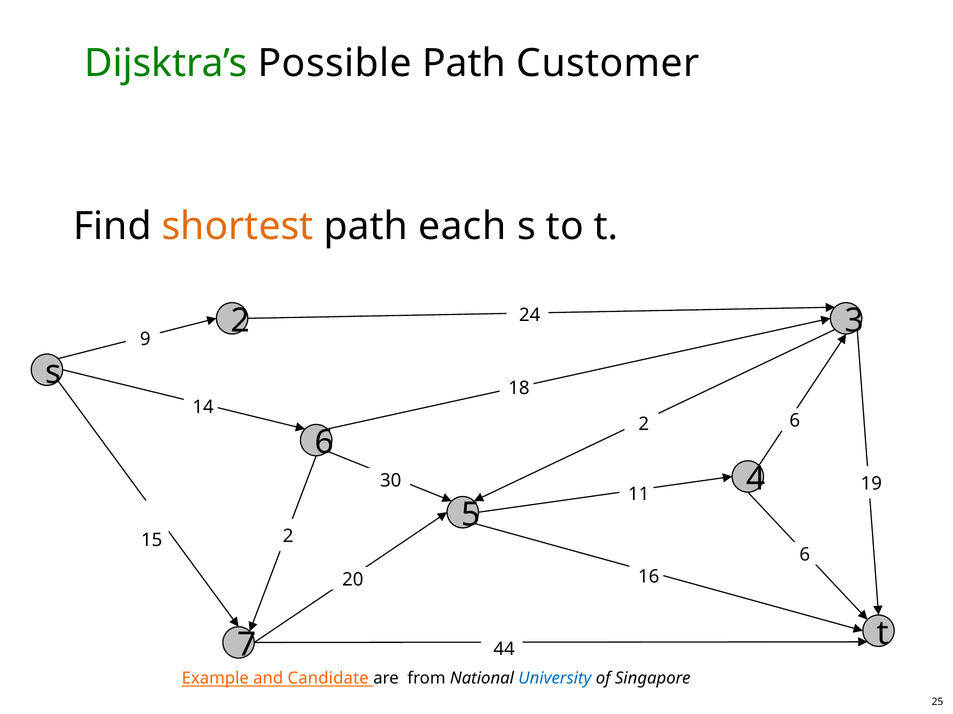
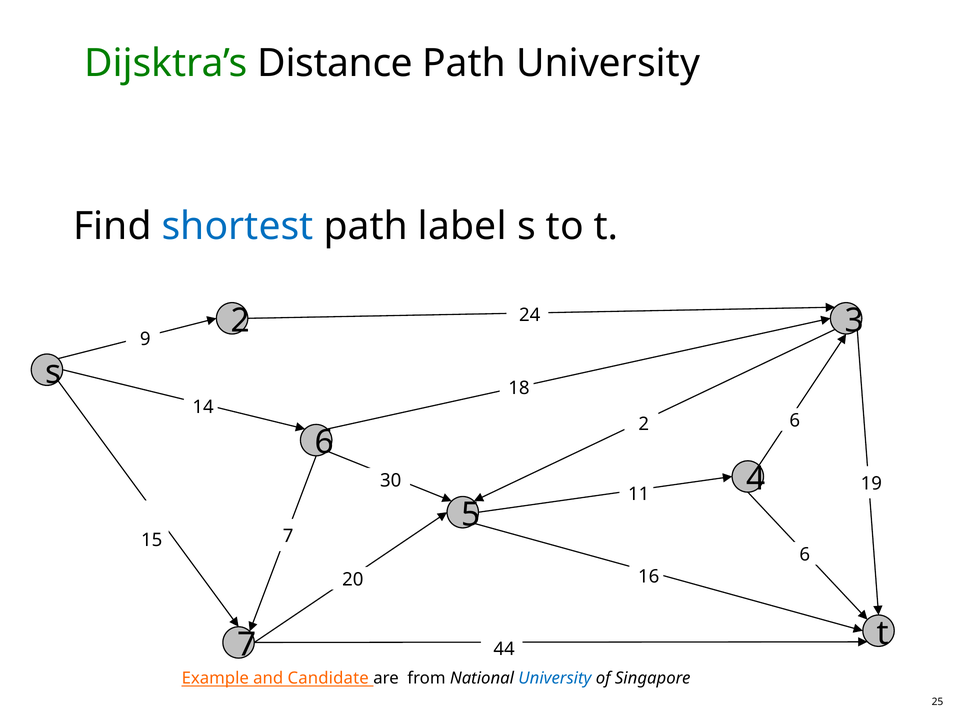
Possible: Possible -> Distance
Path Customer: Customer -> University
shortest colour: orange -> blue
each: each -> label
15 2: 2 -> 7
